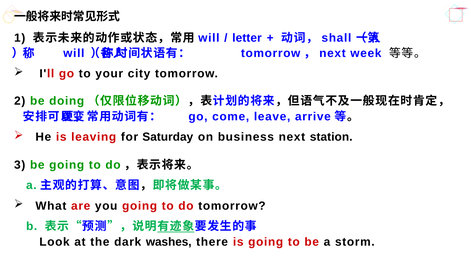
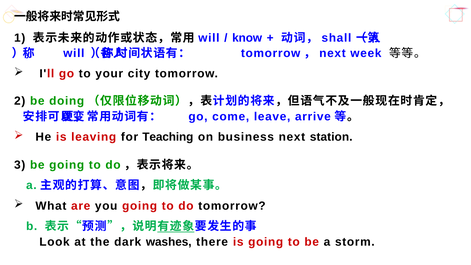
letter: letter -> know
Saturday: Saturday -> Teaching
